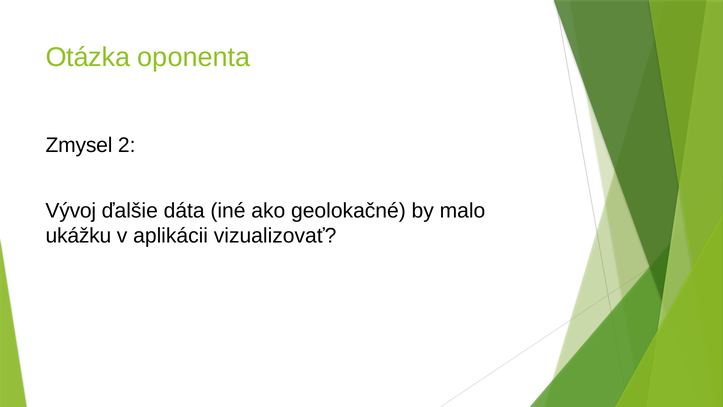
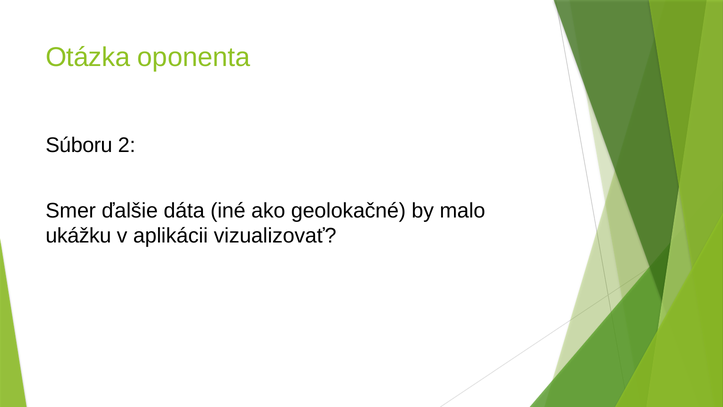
Zmysel: Zmysel -> Súboru
Vývoj: Vývoj -> Smer
